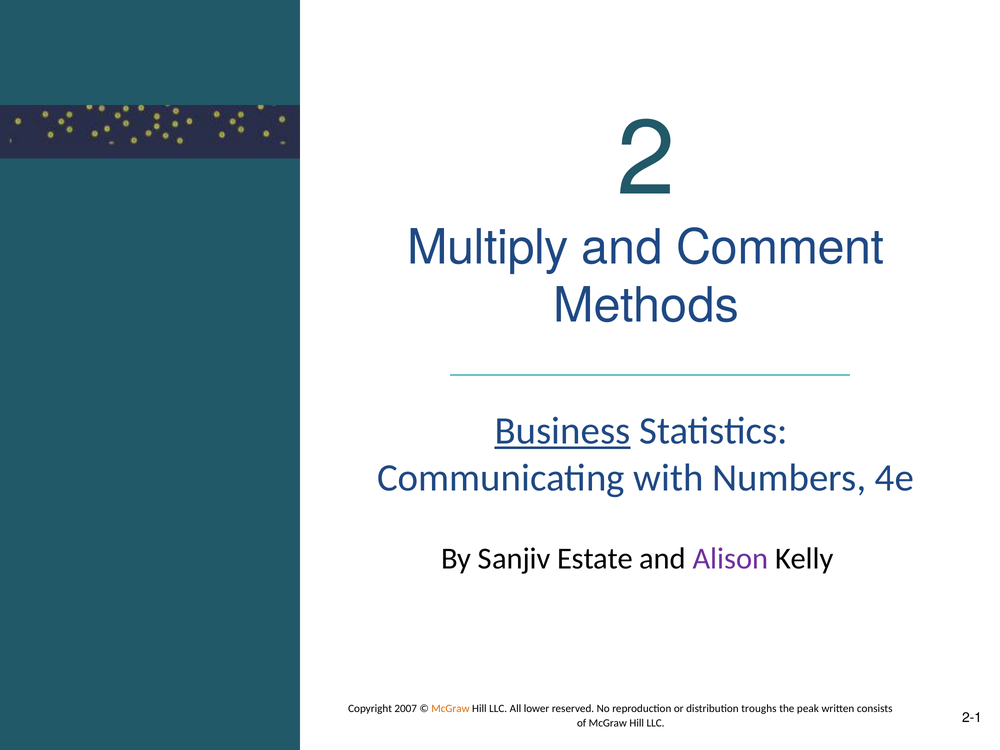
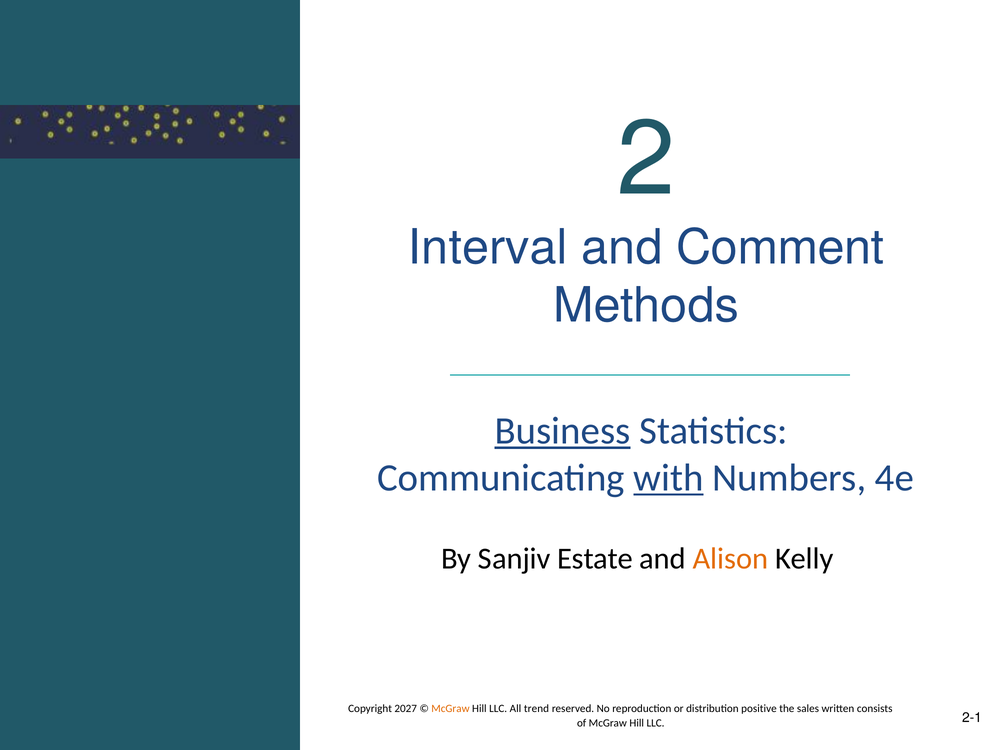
Multiply: Multiply -> Interval
with underline: none -> present
Alison colour: purple -> orange
2007: 2007 -> 2027
lower: lower -> trend
troughs: troughs -> positive
peak: peak -> sales
